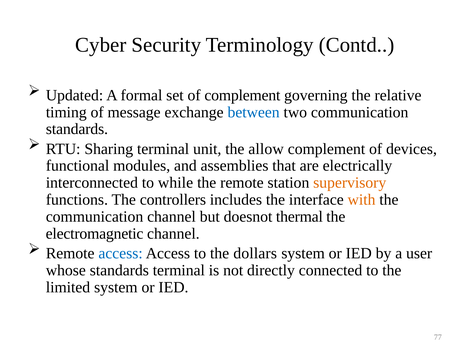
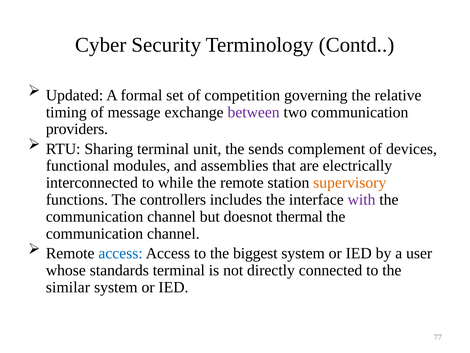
of complement: complement -> competition
between colour: blue -> purple
standards at (77, 129): standards -> providers
allow: allow -> sends
with colour: orange -> purple
electromagnetic at (95, 233): electromagnetic -> communication
dollars: dollars -> biggest
limited: limited -> similar
